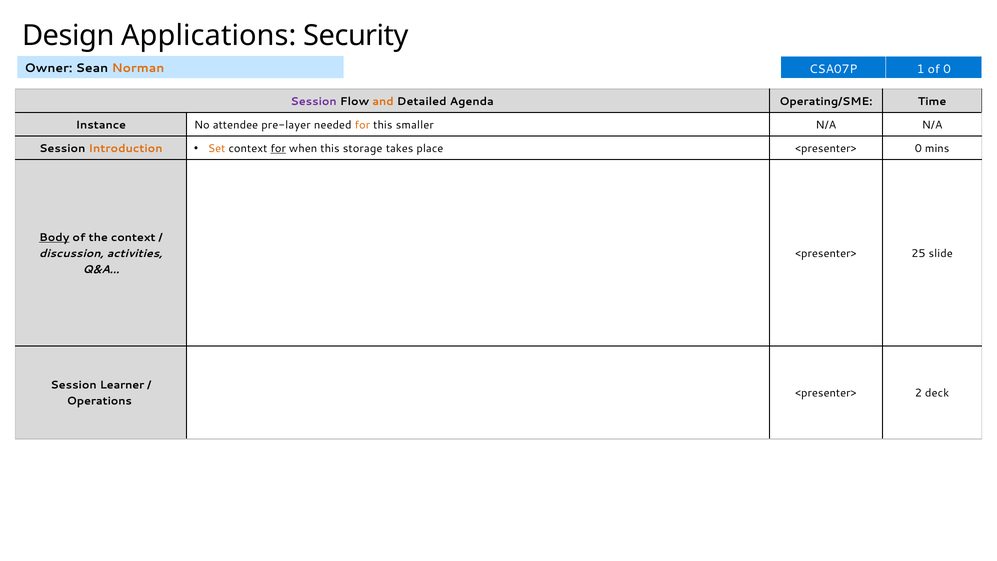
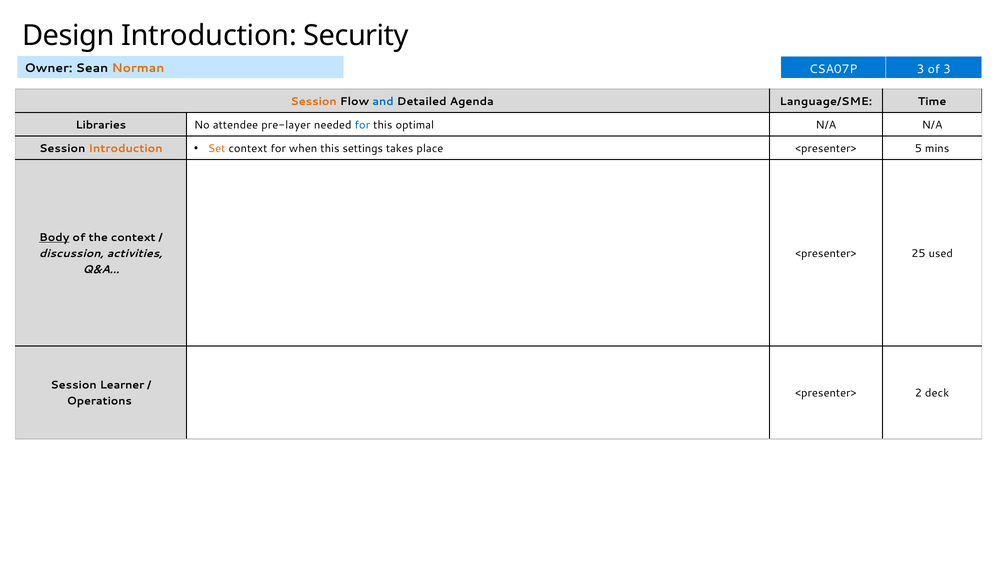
Design Applications: Applications -> Introduction
CSA07P 1: 1 -> 3
of 0: 0 -> 3
Session at (314, 102) colour: purple -> orange
and colour: orange -> blue
Operating/SME: Operating/SME -> Language/SME
Instance: Instance -> Libraries
for at (362, 125) colour: orange -> blue
smaller: smaller -> optimal
for at (278, 148) underline: present -> none
storage: storage -> settings
<presenter> 0: 0 -> 5
slide: slide -> used
